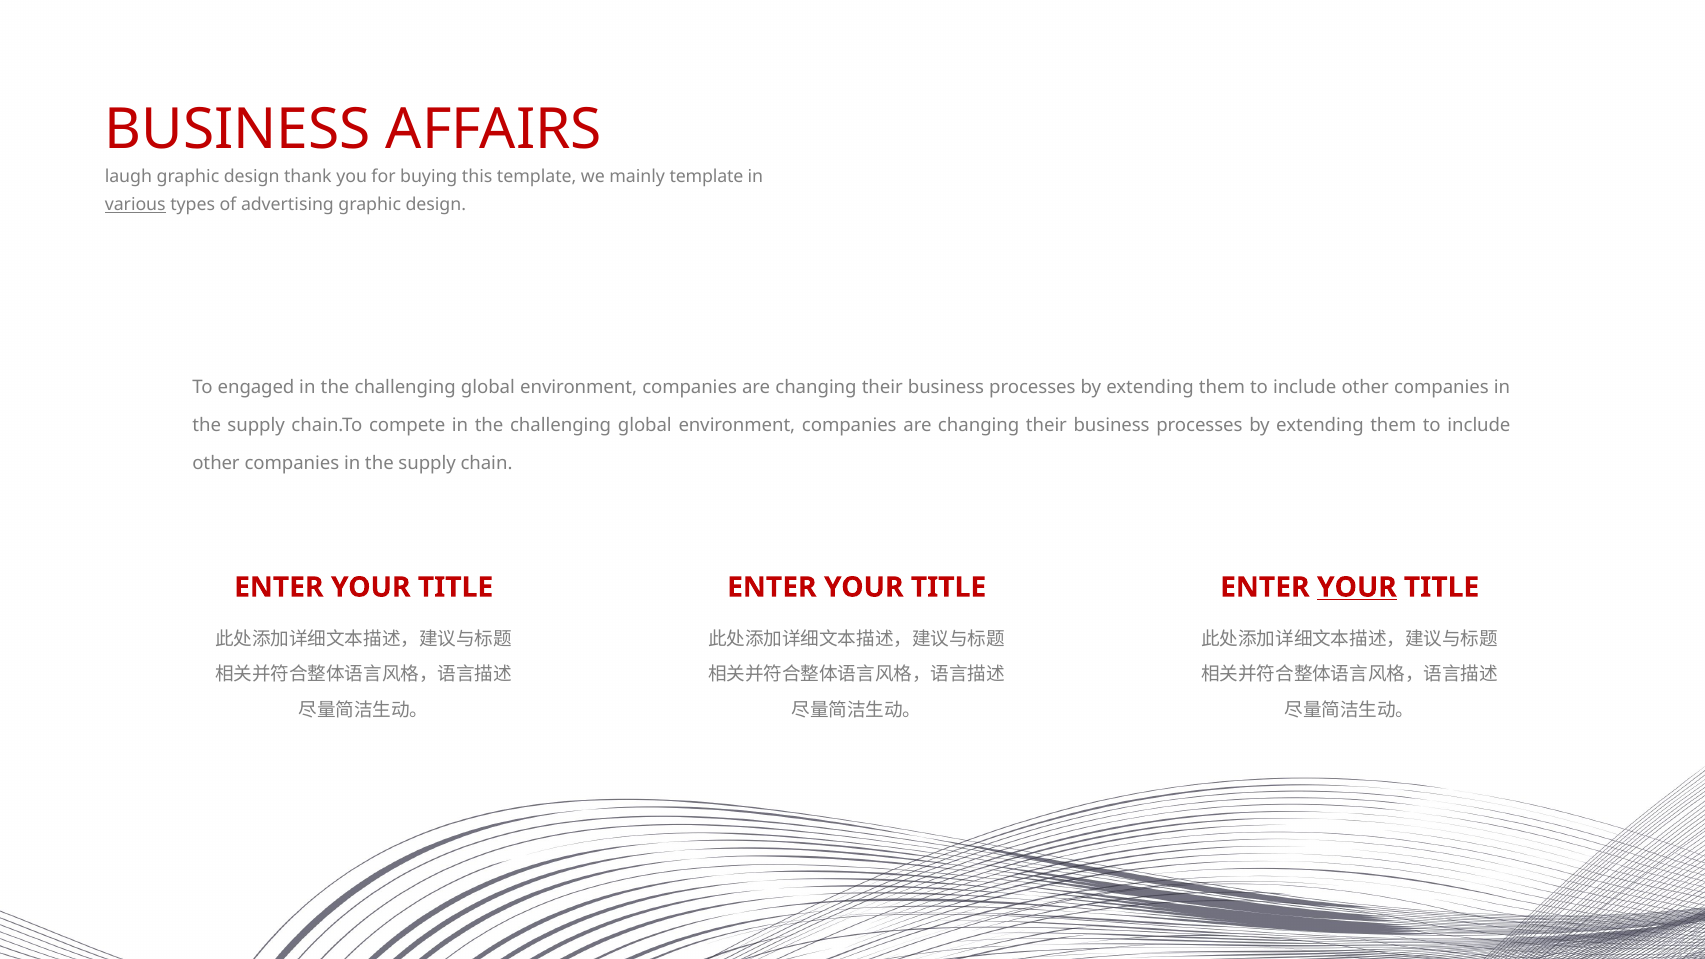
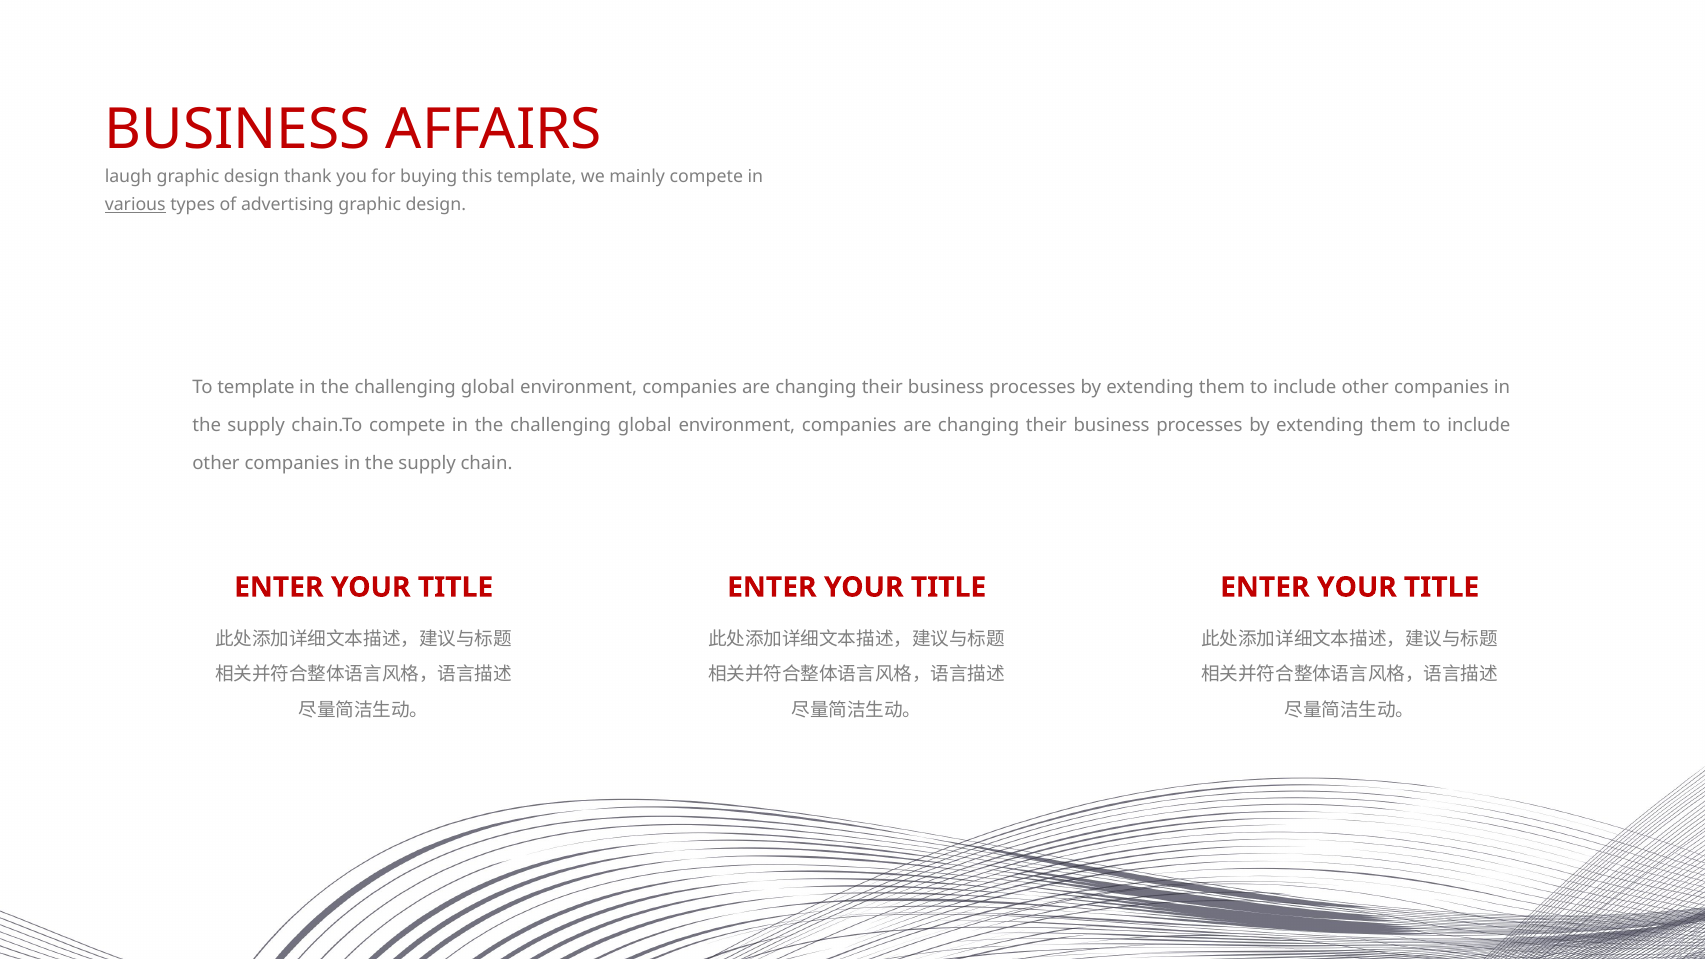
mainly template: template -> compete
To engaged: engaged -> template
YOUR at (1357, 587) underline: present -> none
